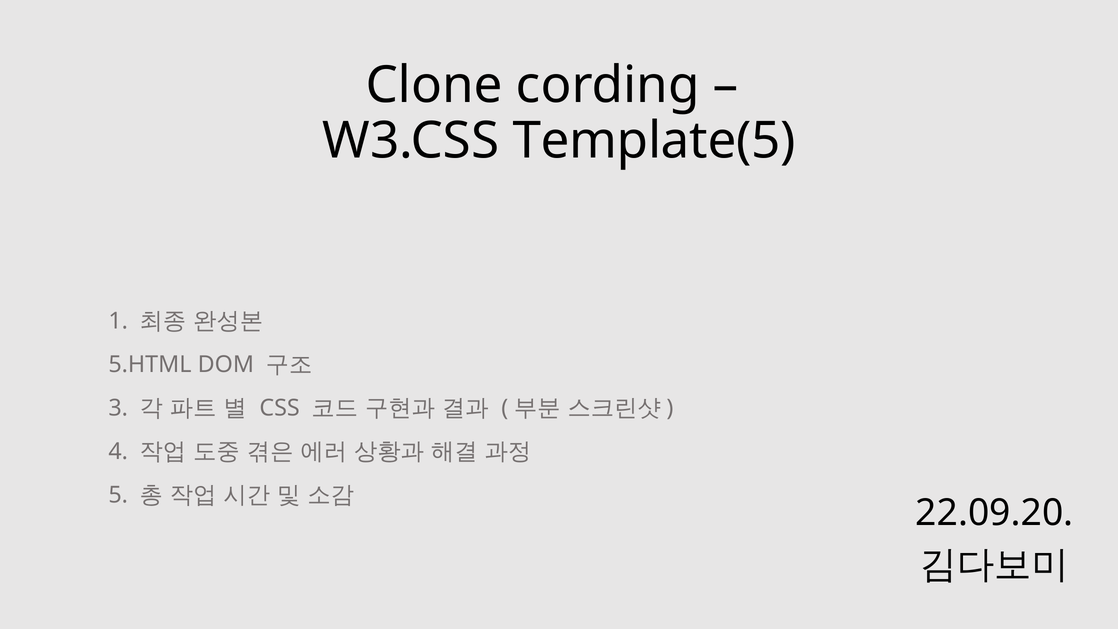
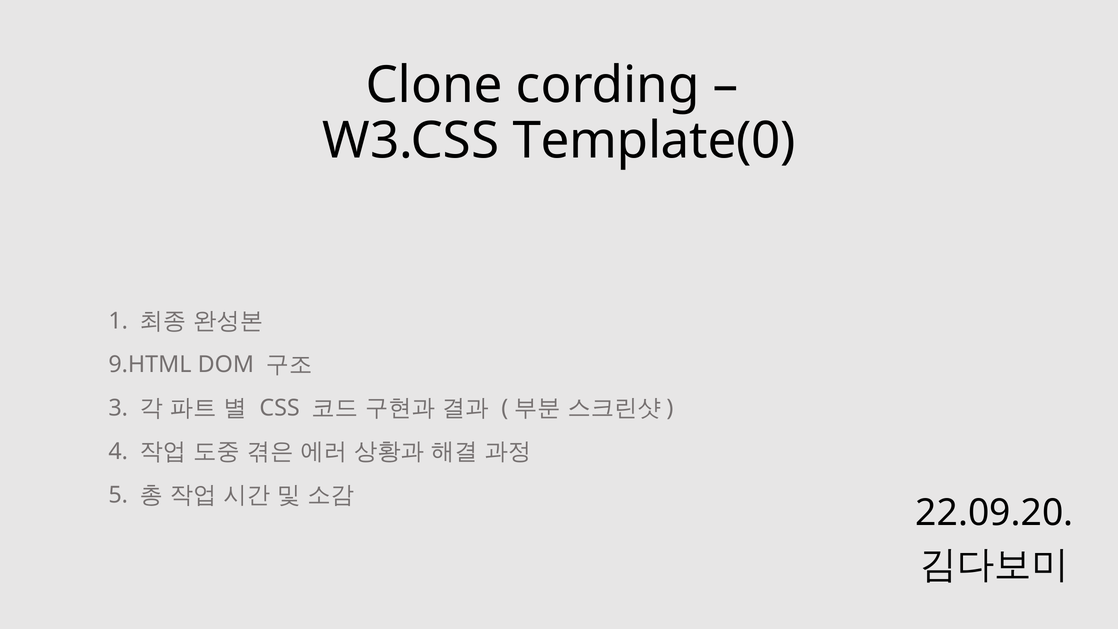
Template(5: Template(5 -> Template(0
5.HTML: 5.HTML -> 9.HTML
